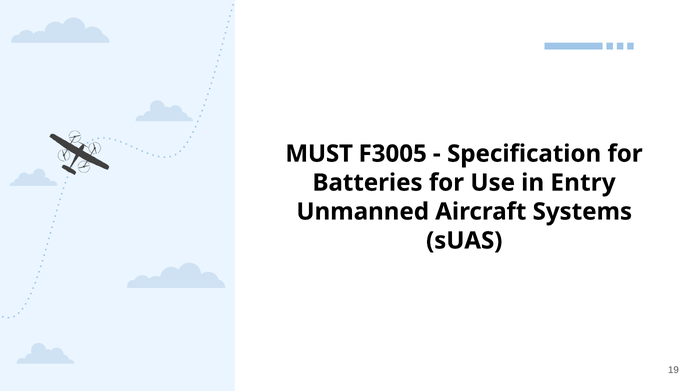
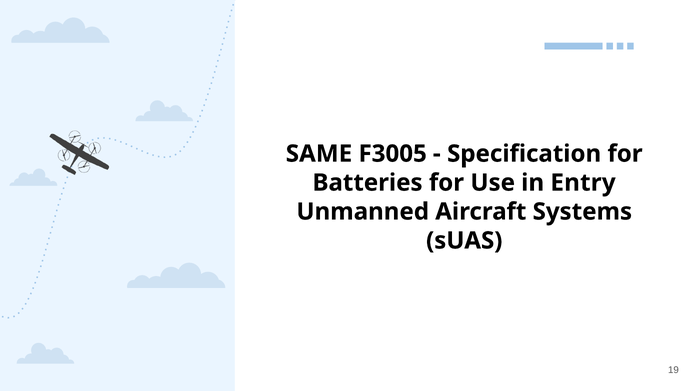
MUST: MUST -> SAME
